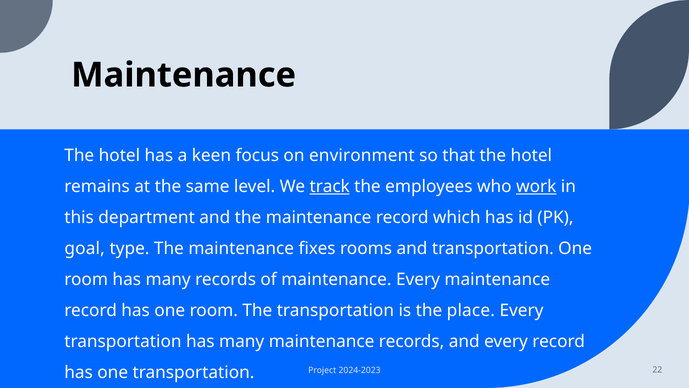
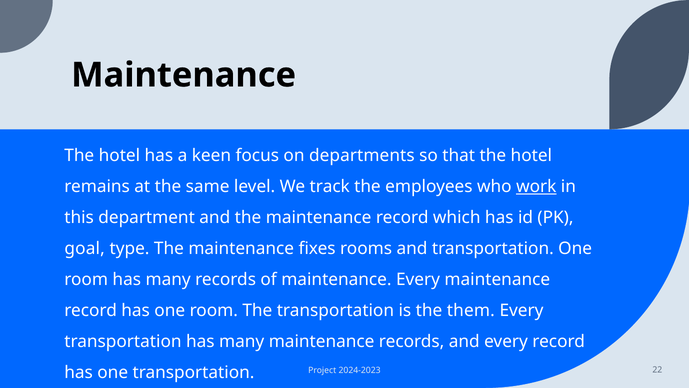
environment: environment -> departments
track underline: present -> none
place: place -> them
